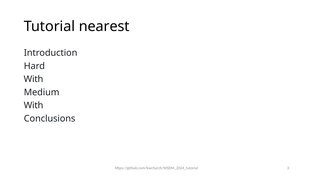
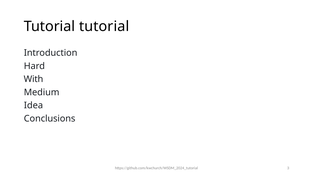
Tutorial nearest: nearest -> tutorial
With at (34, 105): With -> Idea
